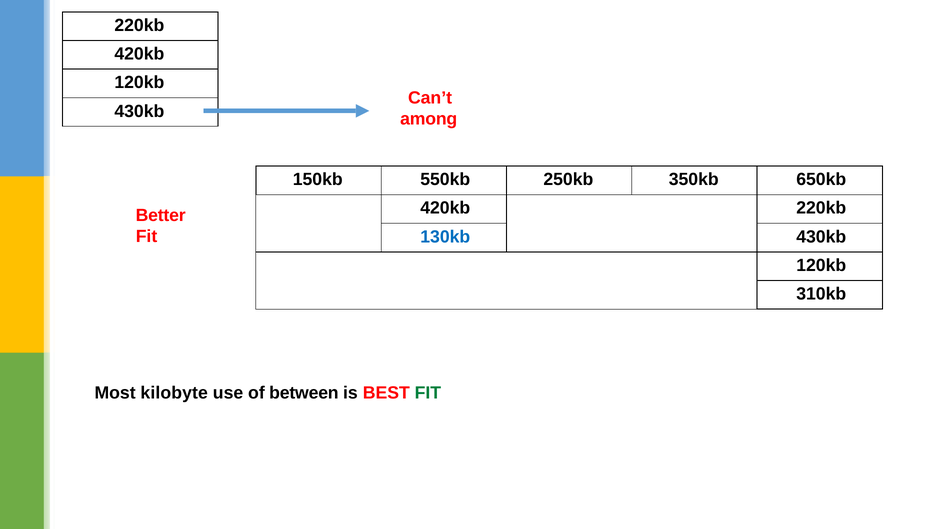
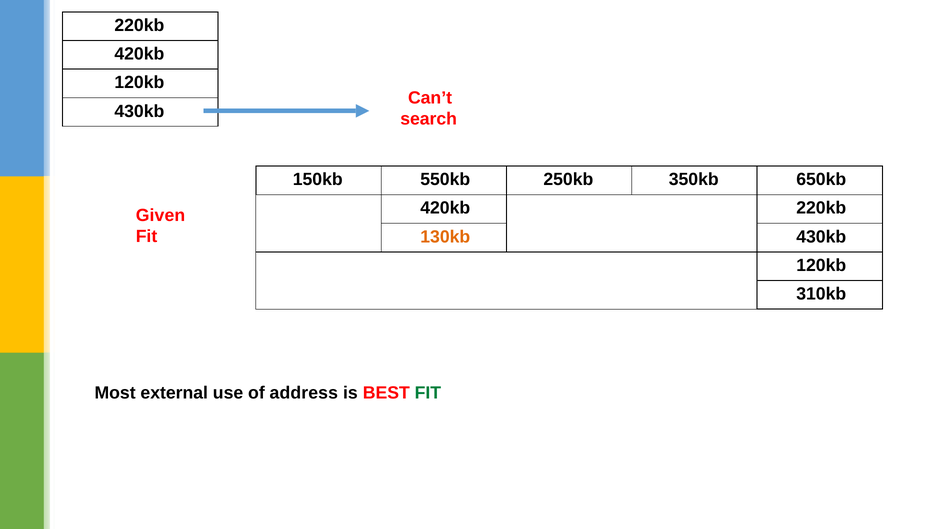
among: among -> search
Better: Better -> Given
130kb colour: blue -> orange
kilobyte: kilobyte -> external
between: between -> address
